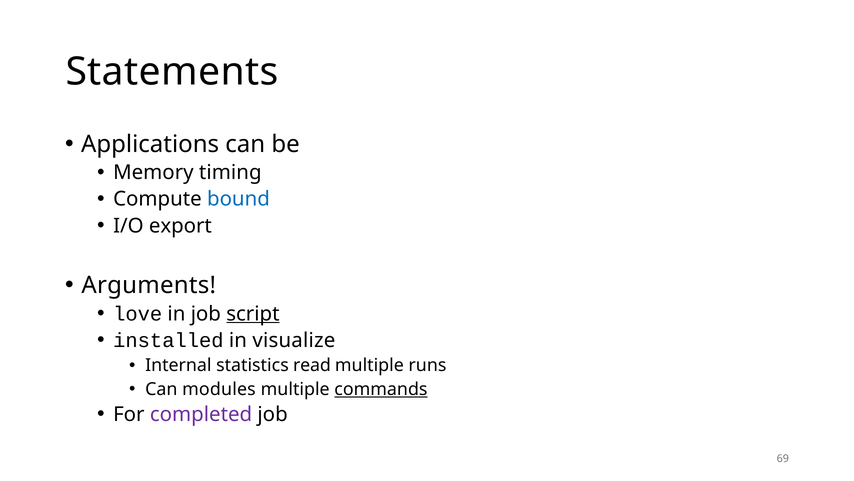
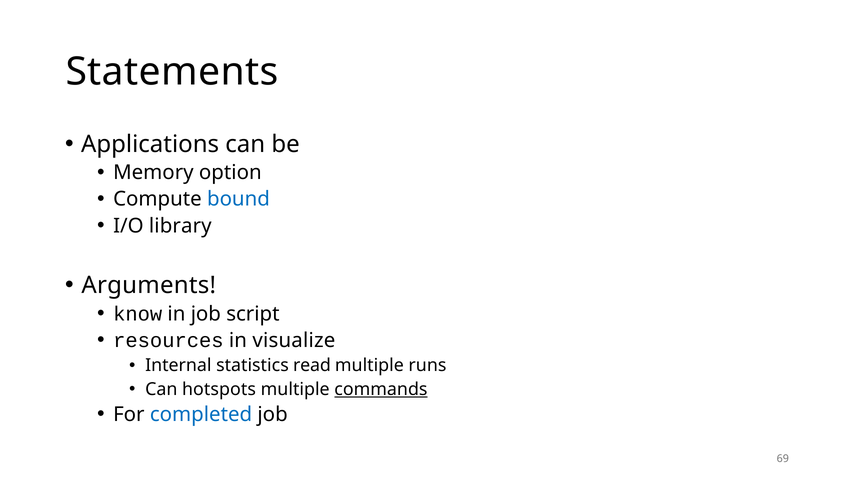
timing: timing -> option
export: export -> library
love: love -> know
script underline: present -> none
installed: installed -> resources
modules: modules -> hotspots
completed colour: purple -> blue
